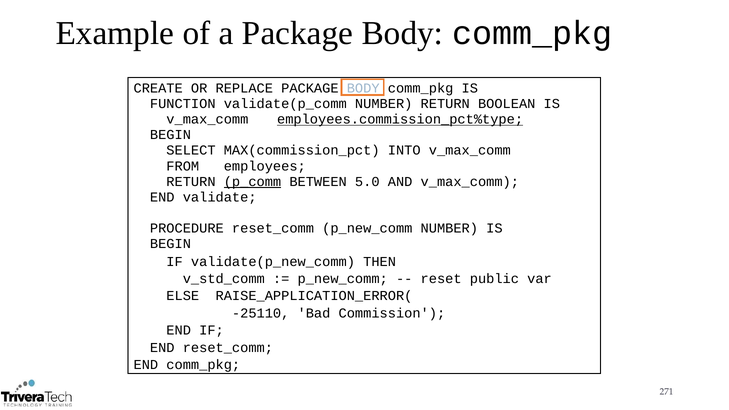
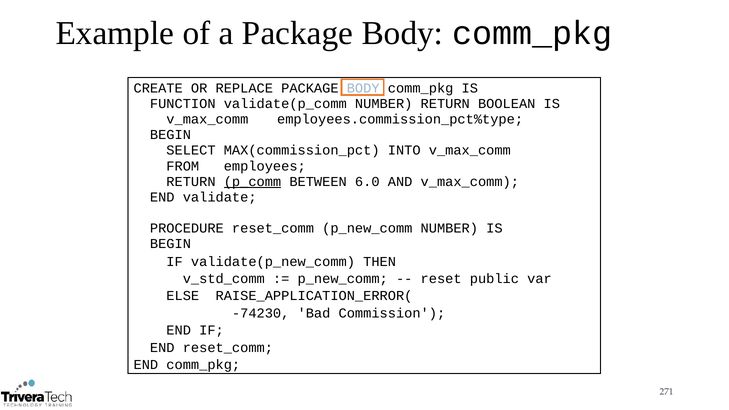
employees.commission_pct%type underline: present -> none
5.0: 5.0 -> 6.0
-25110: -25110 -> -74230
